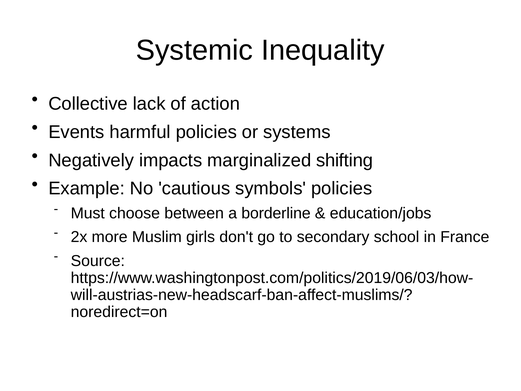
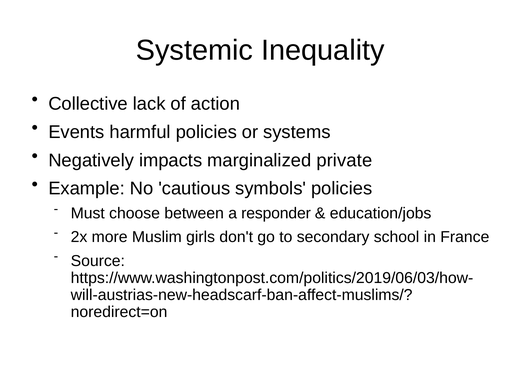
shifting: shifting -> private
borderline: borderline -> responder
